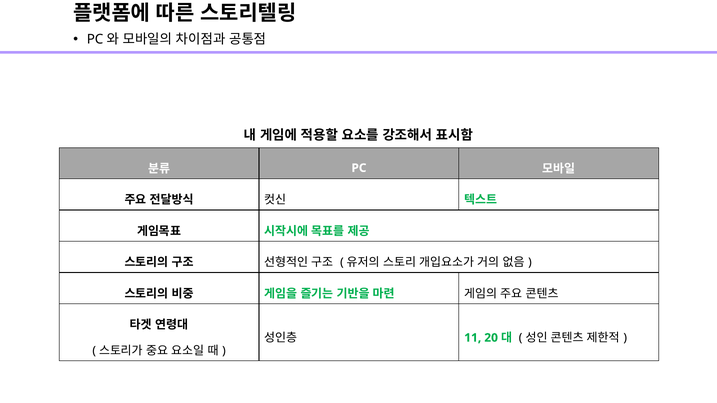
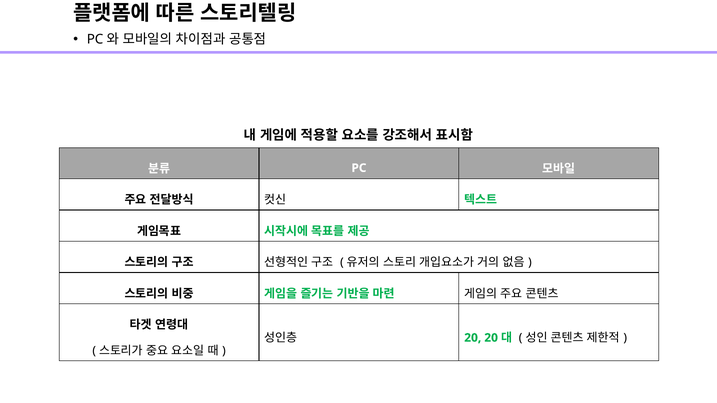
11 at (473, 338): 11 -> 20
